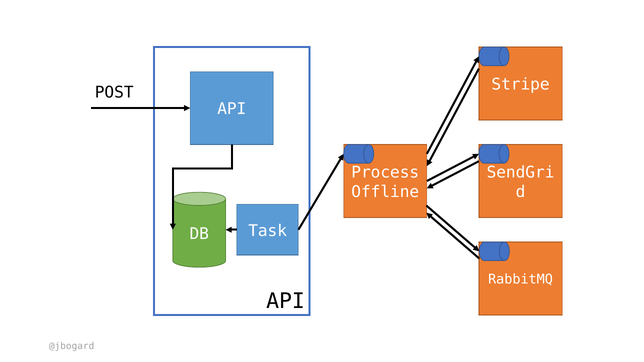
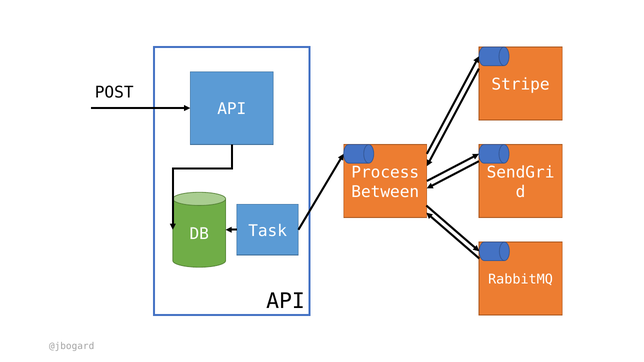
Offline: Offline -> Between
